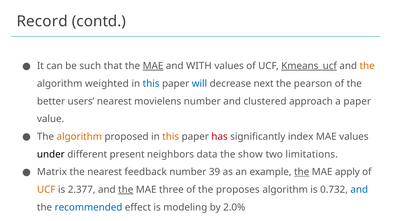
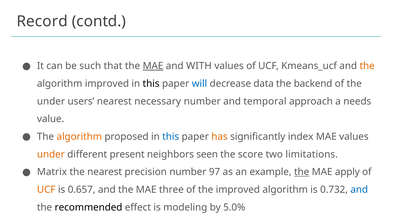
Kmeans_ucf underline: present -> none
algorithm weighted: weighted -> improved
this at (151, 84) colour: blue -> black
next: next -> data
pearson: pearson -> backend
better at (51, 101): better -> under
movielens: movielens -> necessary
clustered: clustered -> temporal
a paper: paper -> needs
this at (171, 137) colour: orange -> blue
has colour: red -> orange
under at (51, 154) colour: black -> orange
data: data -> seen
show: show -> score
feedback: feedback -> precision
39: 39 -> 97
2.377: 2.377 -> 0.657
the at (126, 190) underline: present -> none
the proposes: proposes -> improved
recommended colour: blue -> black
2.0%: 2.0% -> 5.0%
